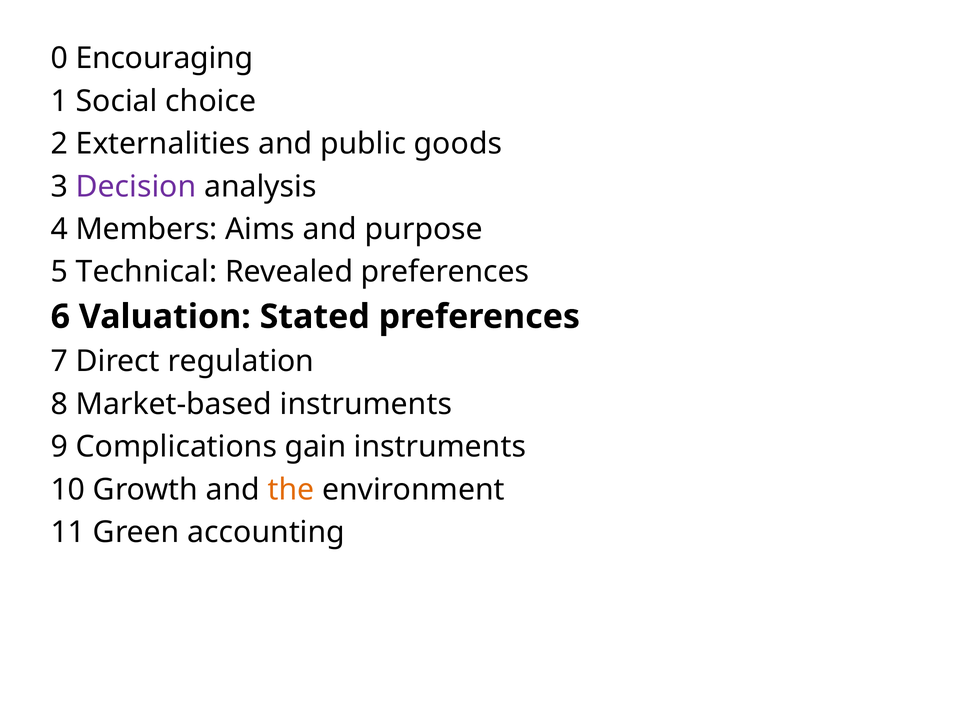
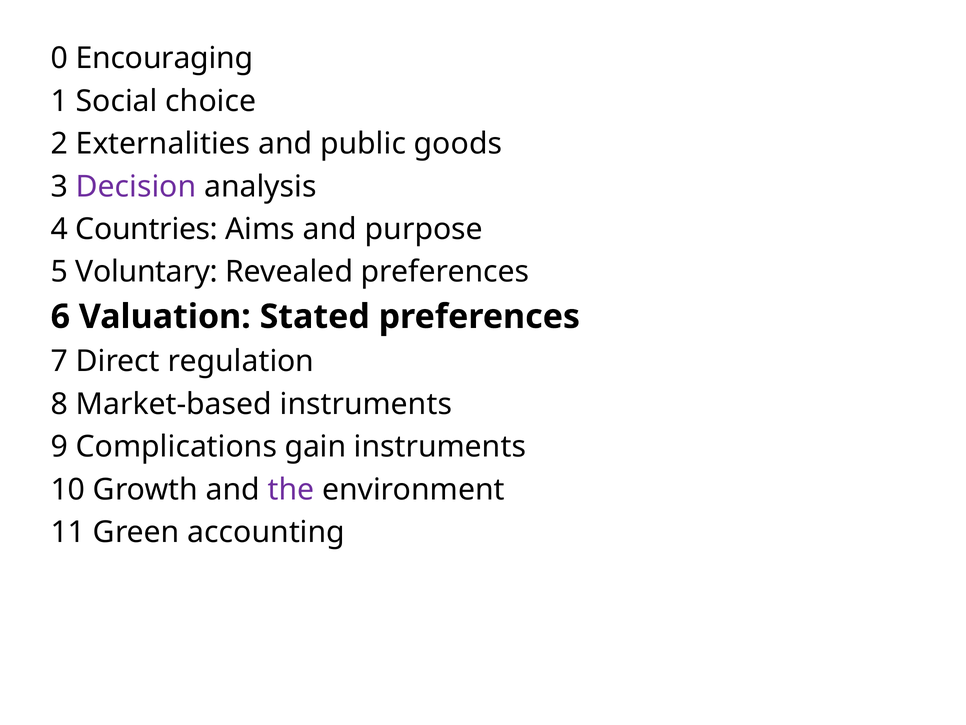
Members: Members -> Countries
Technical: Technical -> Voluntary
the colour: orange -> purple
